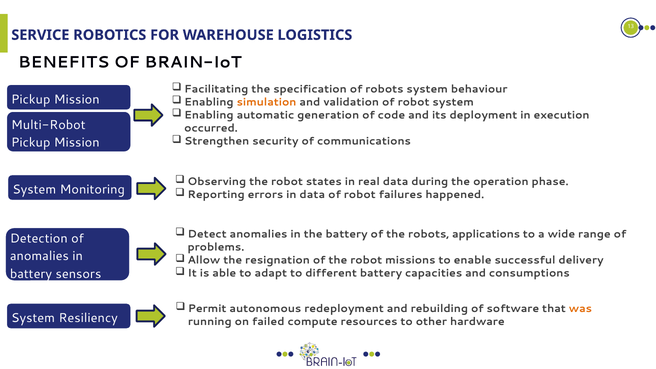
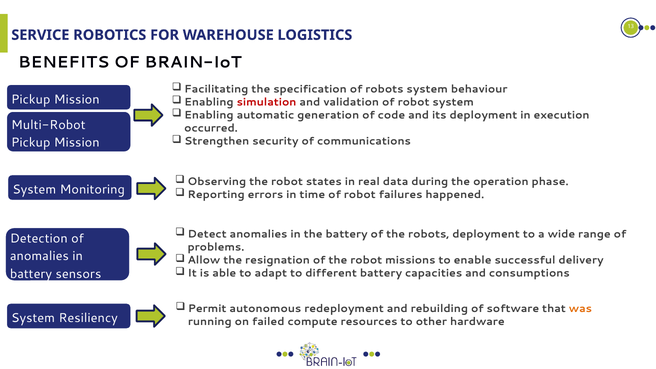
simulation colour: orange -> red
in data: data -> time
robots applications: applications -> deployment
